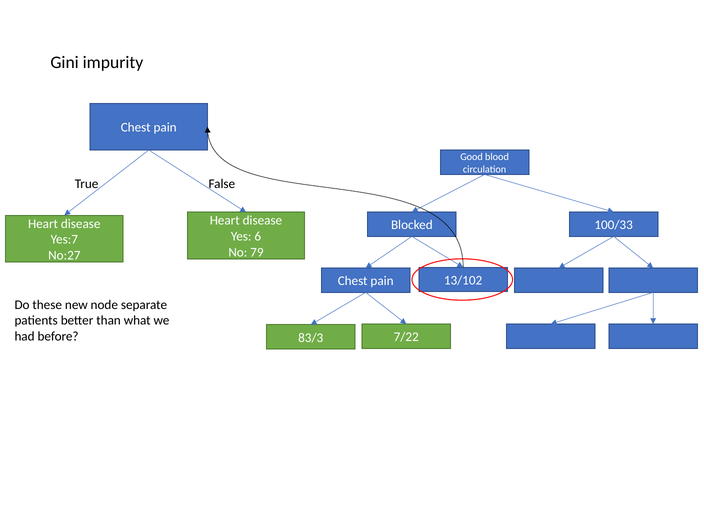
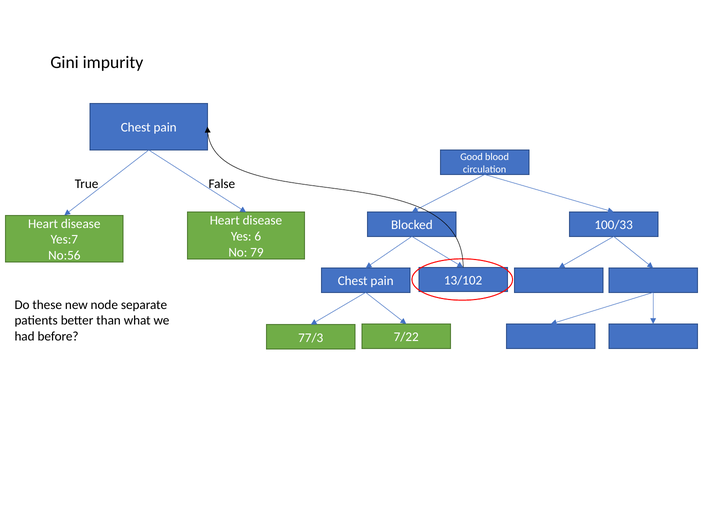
No:27: No:27 -> No:56
83/3: 83/3 -> 77/3
